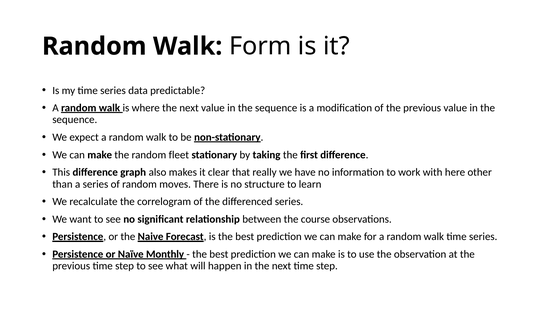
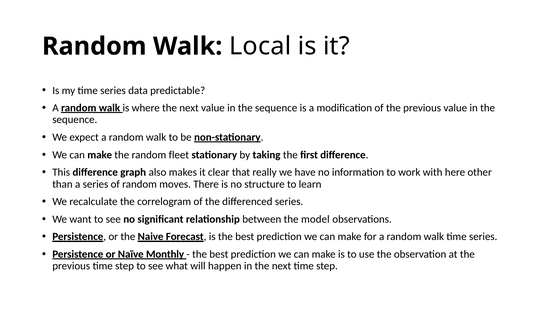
Form: Form -> Local
course: course -> model
